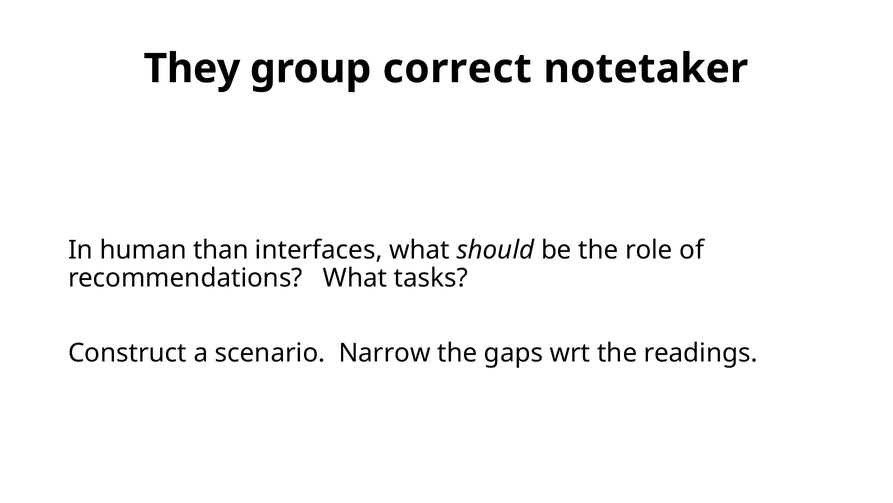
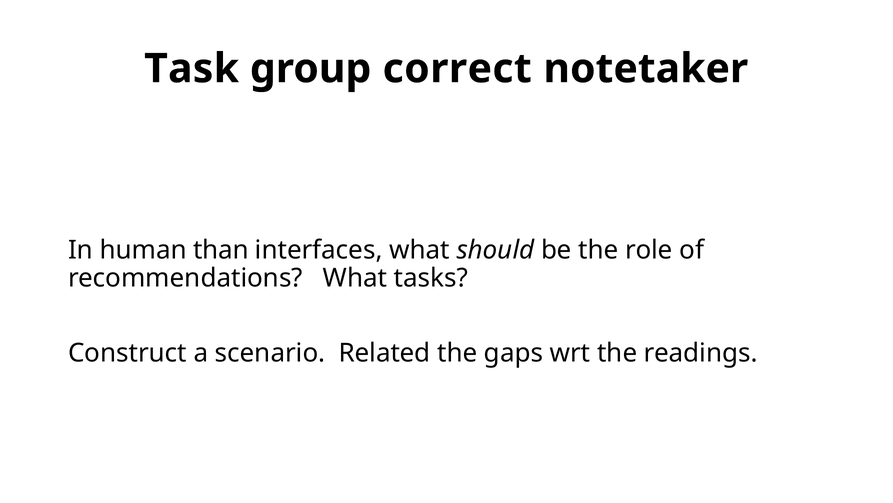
They: They -> Task
Narrow: Narrow -> Related
